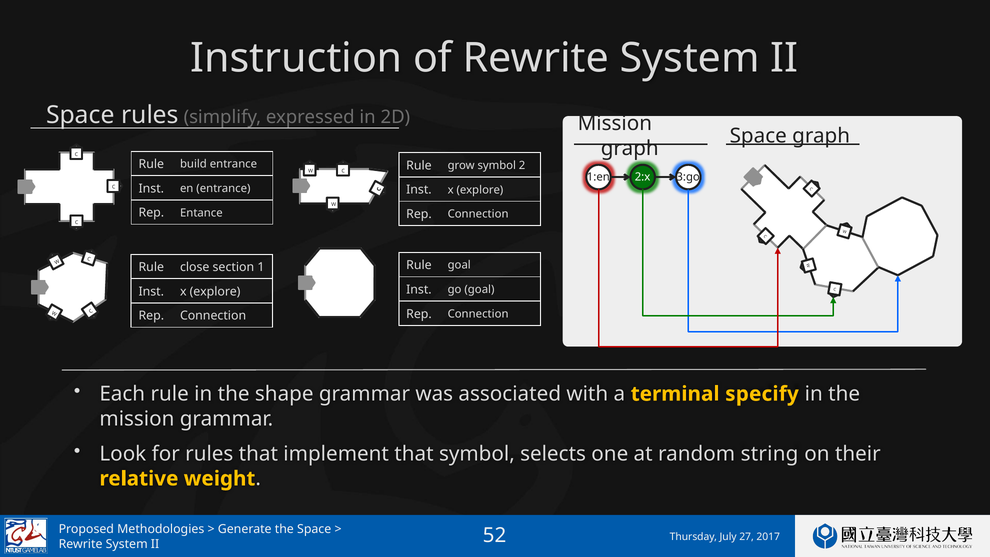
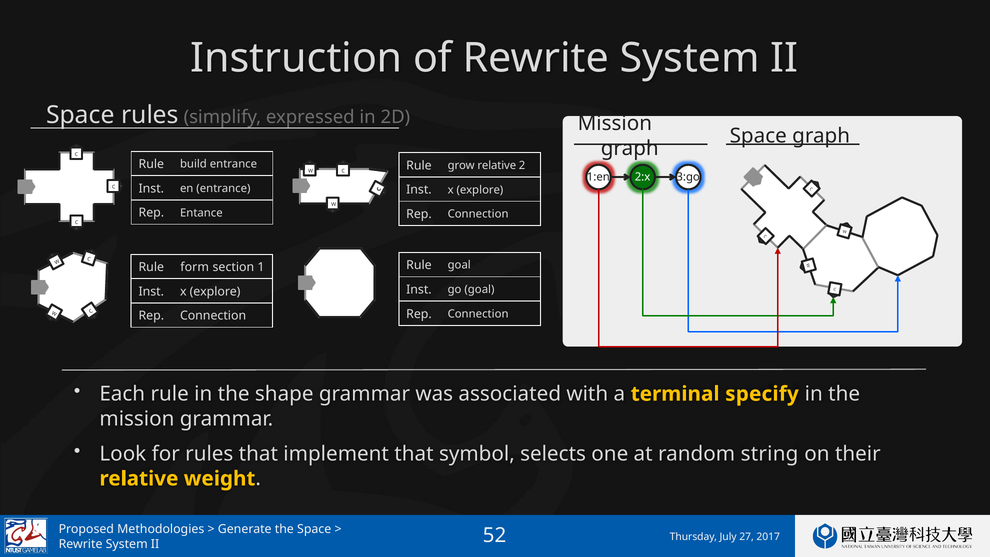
grow symbol: symbol -> relative
close: close -> form
